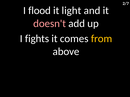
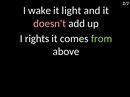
flood: flood -> wake
fights: fights -> rights
from colour: yellow -> light green
